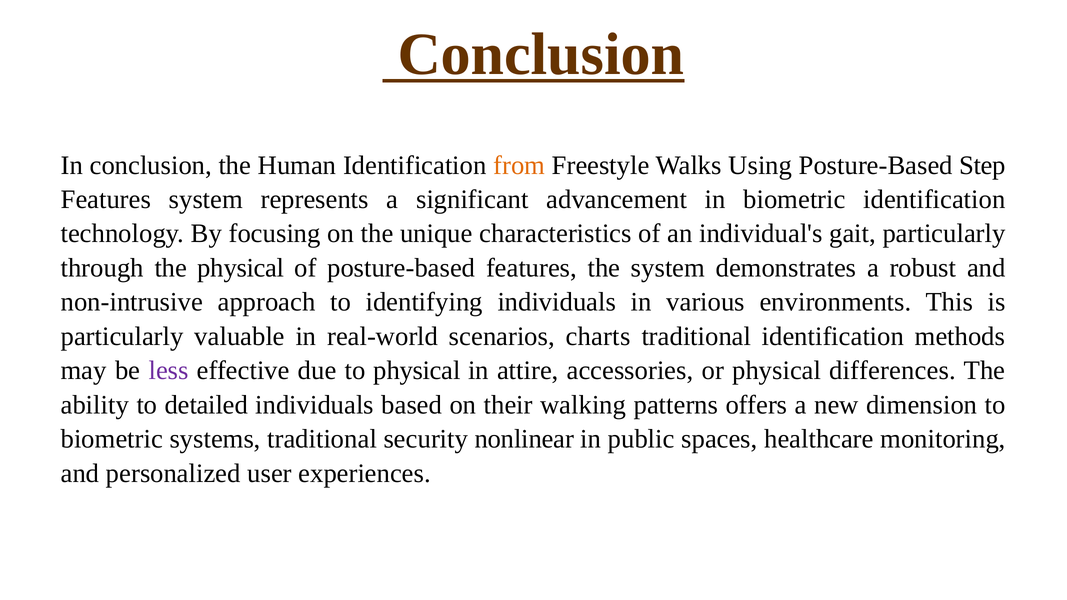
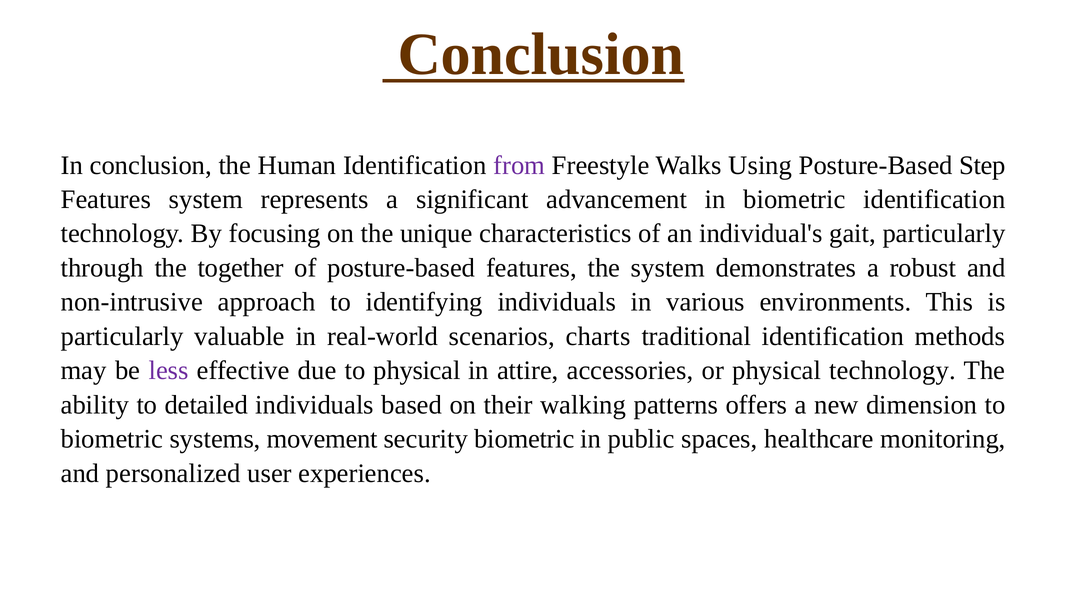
from colour: orange -> purple
the physical: physical -> together
physical differences: differences -> technology
systems traditional: traditional -> movement
security nonlinear: nonlinear -> biometric
